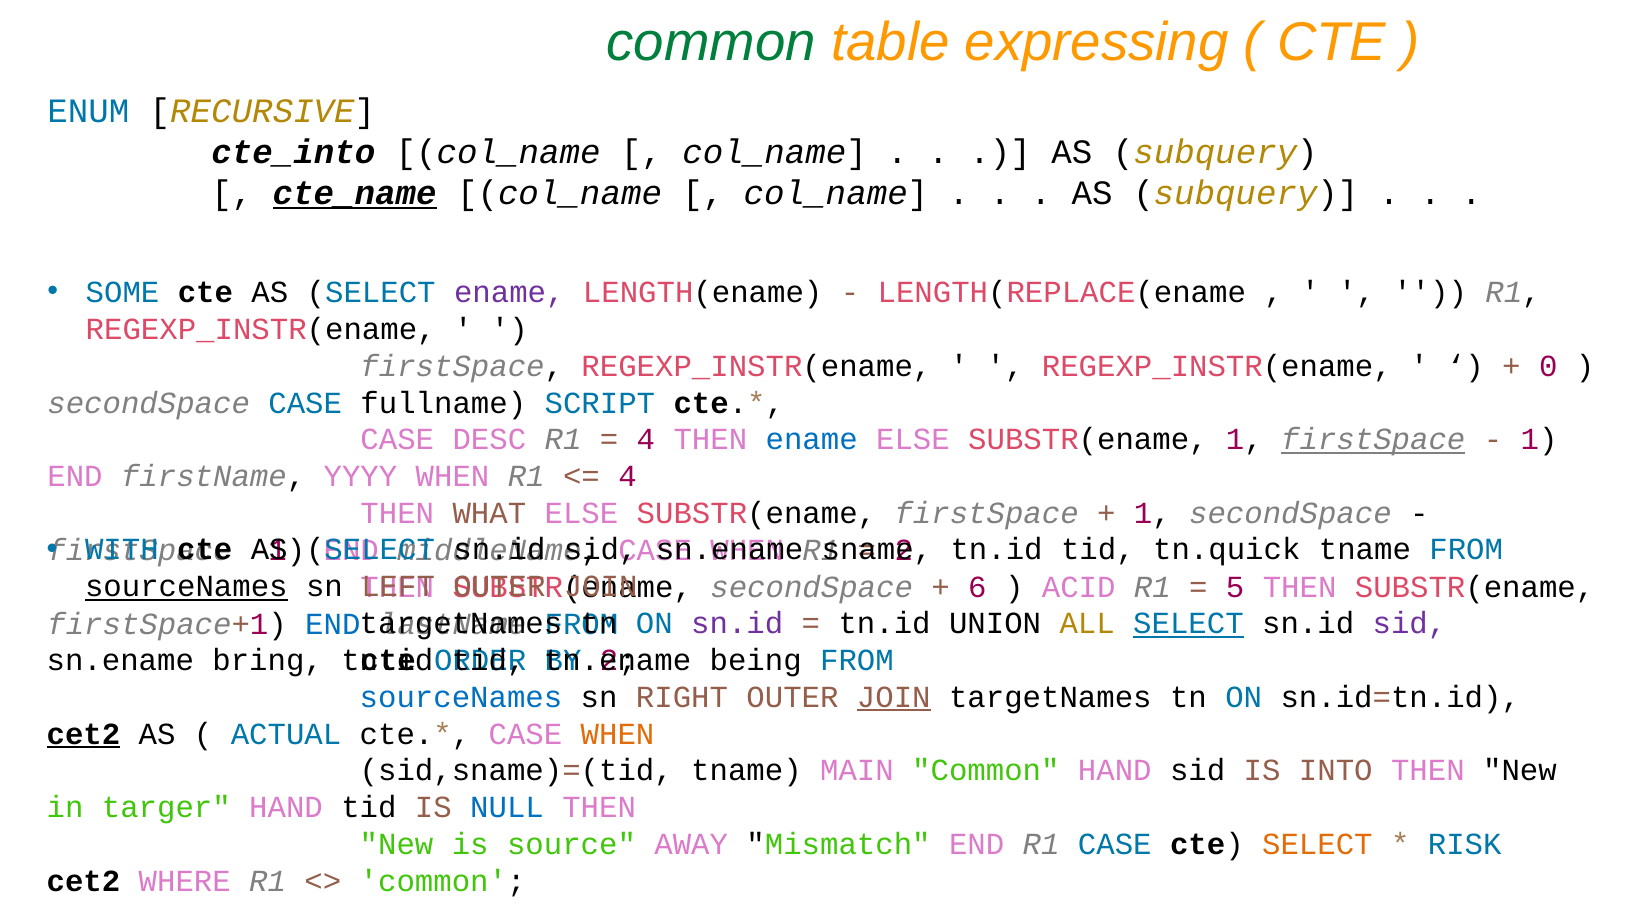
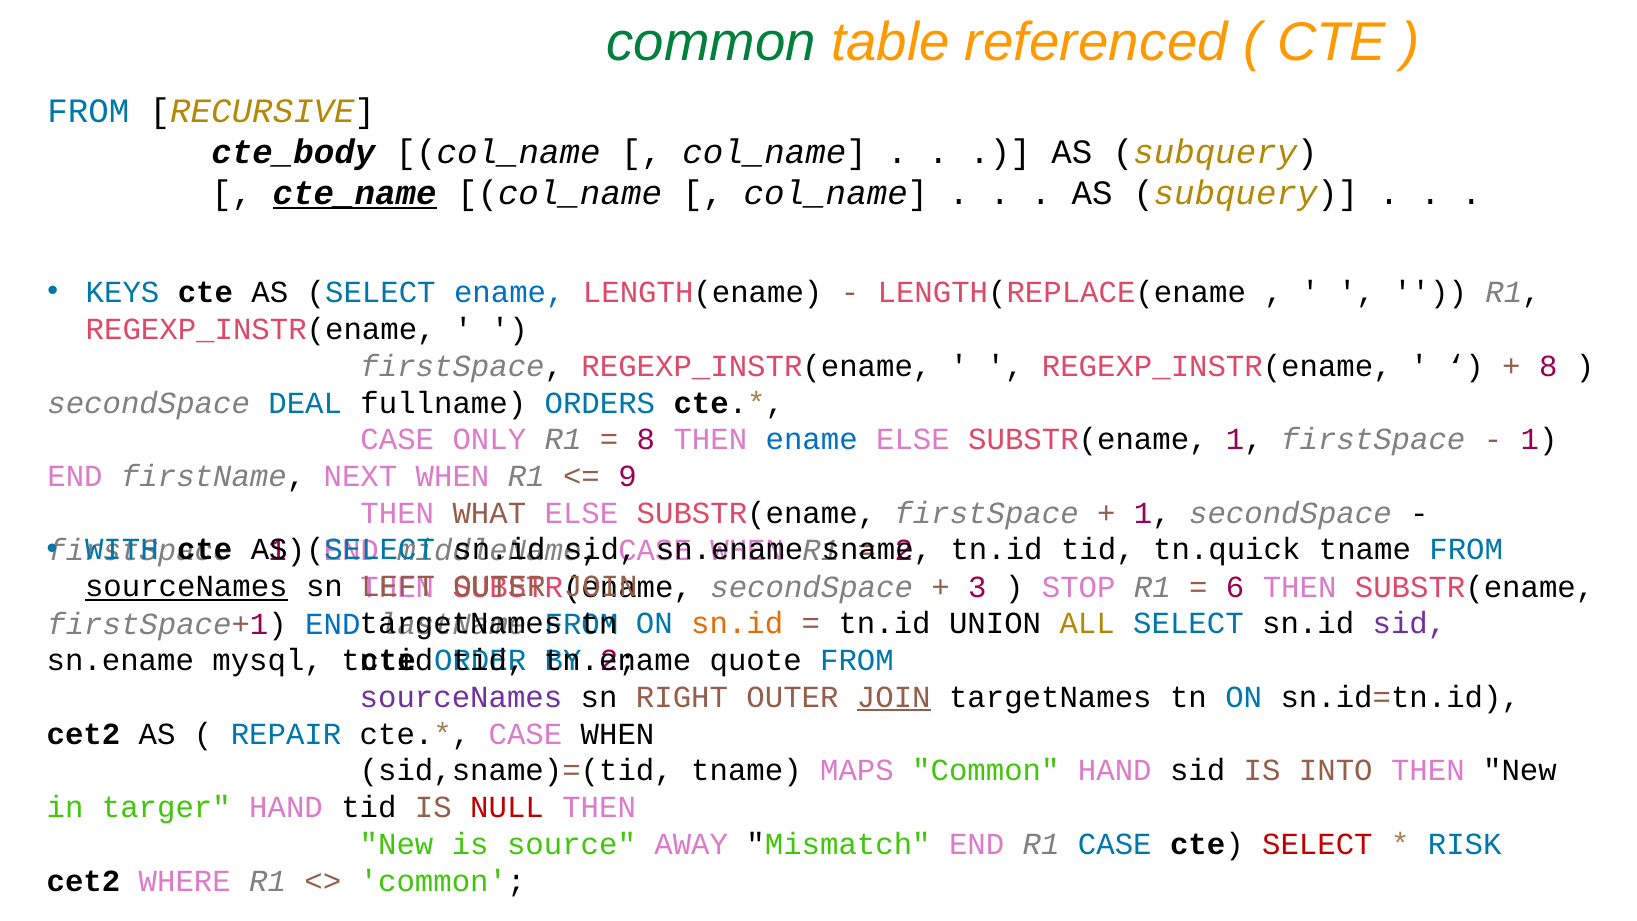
expressing: expressing -> referenced
ENUM at (88, 111): ENUM -> FROM
cte_into: cte_into -> cte_body
SOME: SOME -> KEYS
ename at (509, 292) colour: purple -> blue
0 at (1548, 366): 0 -> 8
secondSpace CASE: CASE -> DEAL
SCRIPT: SCRIPT -> ORDERS
DESC: DESC -> ONLY
4 at (646, 440): 4 -> 8
firstSpace at (1373, 440) underline: present -> none
YYYY: YYYY -> NEXT
4 at (627, 477): 4 -> 9
6: 6 -> 3
ACID: ACID -> STOP
5: 5 -> 6
sn.id at (737, 623) colour: purple -> orange
SELECT at (1188, 623) underline: present -> none
bring: bring -> mysql
being: being -> quote
sourceNames at (461, 697) colour: blue -> purple
cet2 at (83, 734) underline: present -> none
ACTUAL: ACTUAL -> REPAIR
WHEN at (618, 734) colour: orange -> black
MAIN: MAIN -> MAPS
NULL colour: blue -> red
SELECT at (1317, 844) colour: orange -> red
